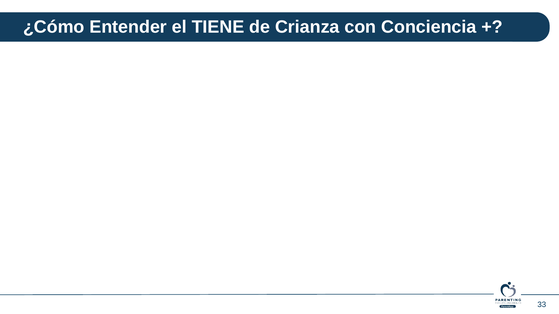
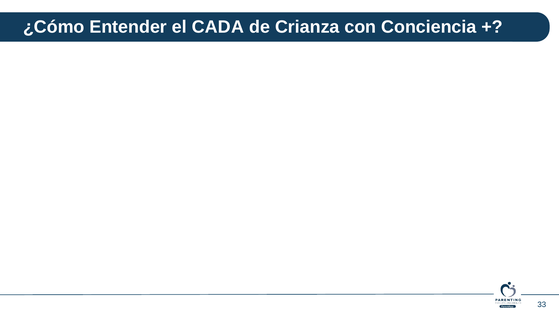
TIENE: TIENE -> CADA
